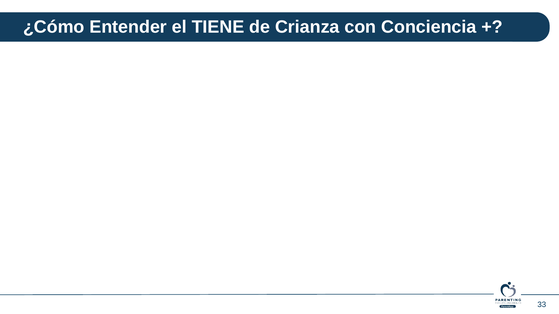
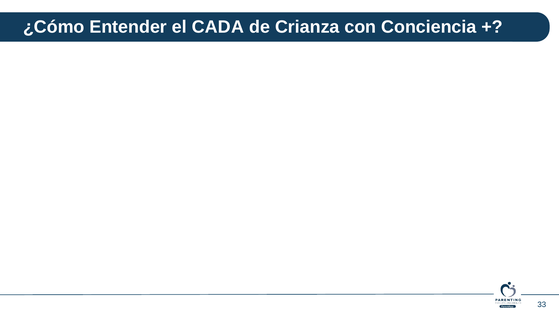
TIENE: TIENE -> CADA
